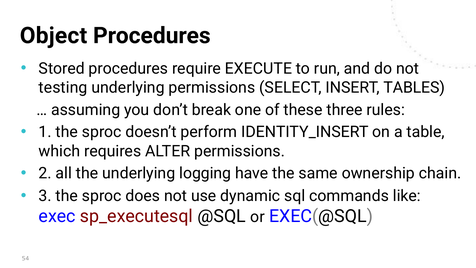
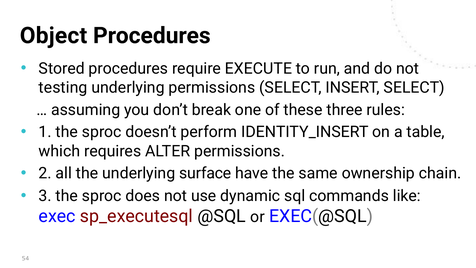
INSERT TABLES: TABLES -> SELECT
logging: logging -> surface
